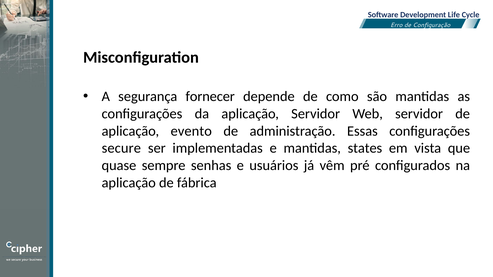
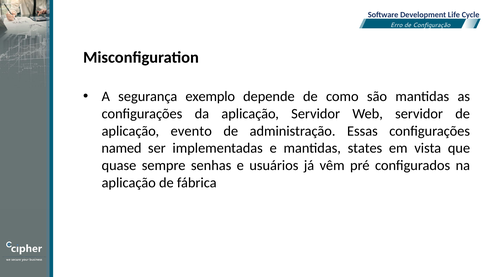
fornecer: fornecer -> exemplo
secure: secure -> named
